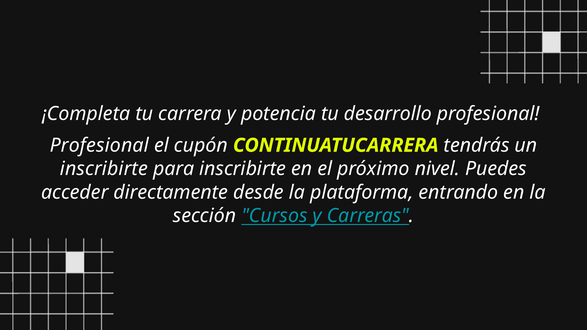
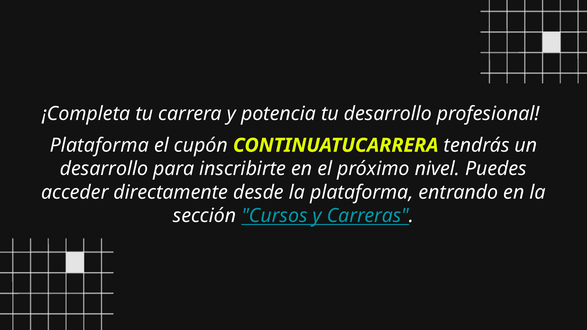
Profesional at (99, 145): Profesional -> Plataforma
inscribirte at (104, 169): inscribirte -> desarrollo
